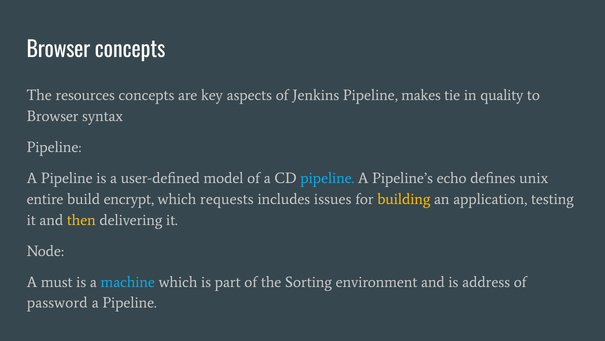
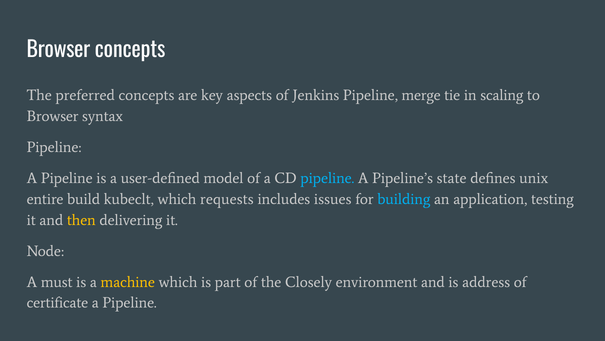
resources: resources -> preferred
makes: makes -> merge
quality: quality -> scaling
echo: echo -> state
encrypt: encrypt -> kubeclt
building colour: yellow -> light blue
machine colour: light blue -> yellow
Sorting: Sorting -> Closely
password: password -> certificate
